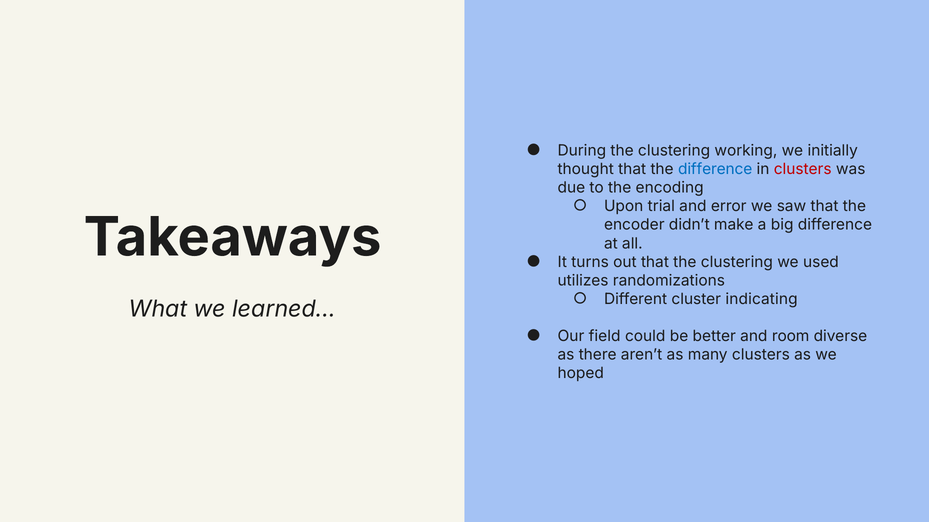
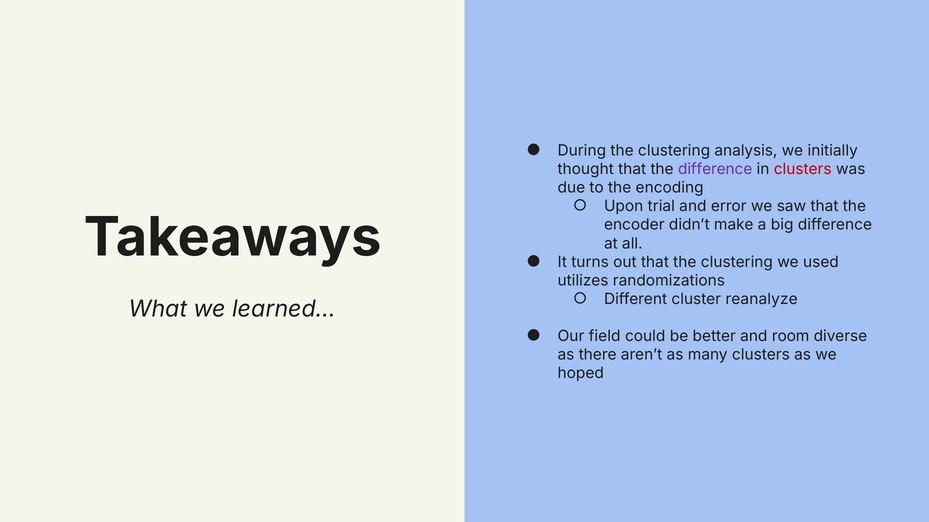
working: working -> analysis
difference at (715, 169) colour: blue -> purple
indicating: indicating -> reanalyze
